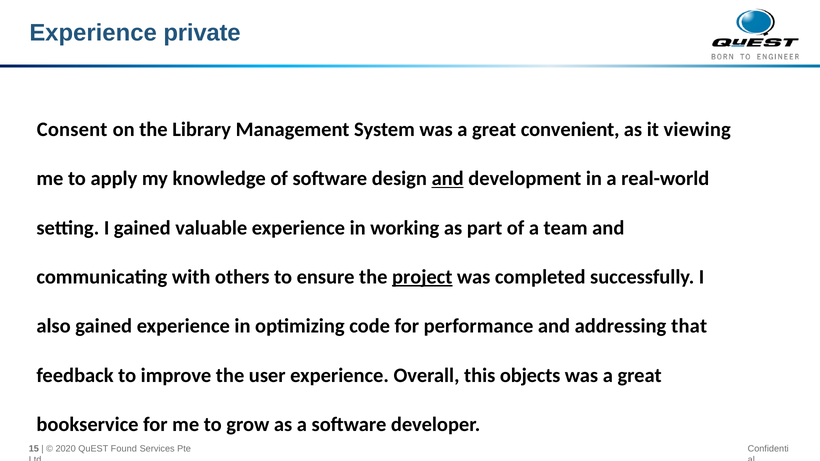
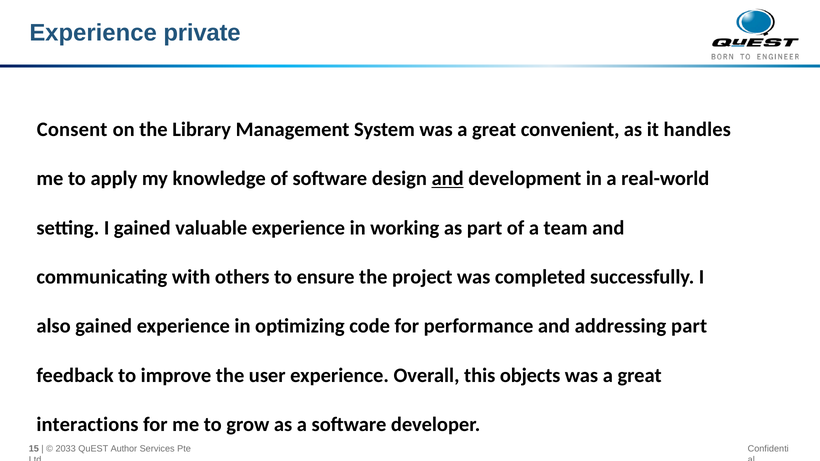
viewing: viewing -> handles
project underline: present -> none
addressing that: that -> part
bookservice: bookservice -> interactions
2020: 2020 -> 2033
Found: Found -> Author
